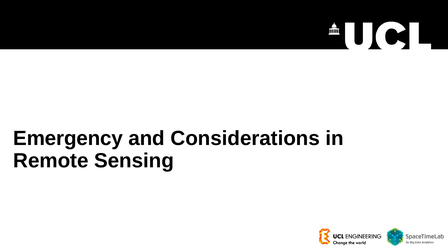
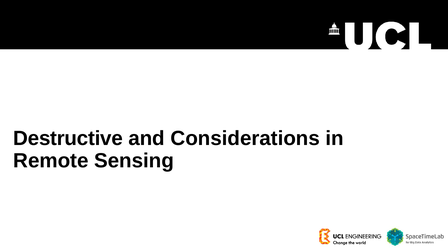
Emergency: Emergency -> Destructive
